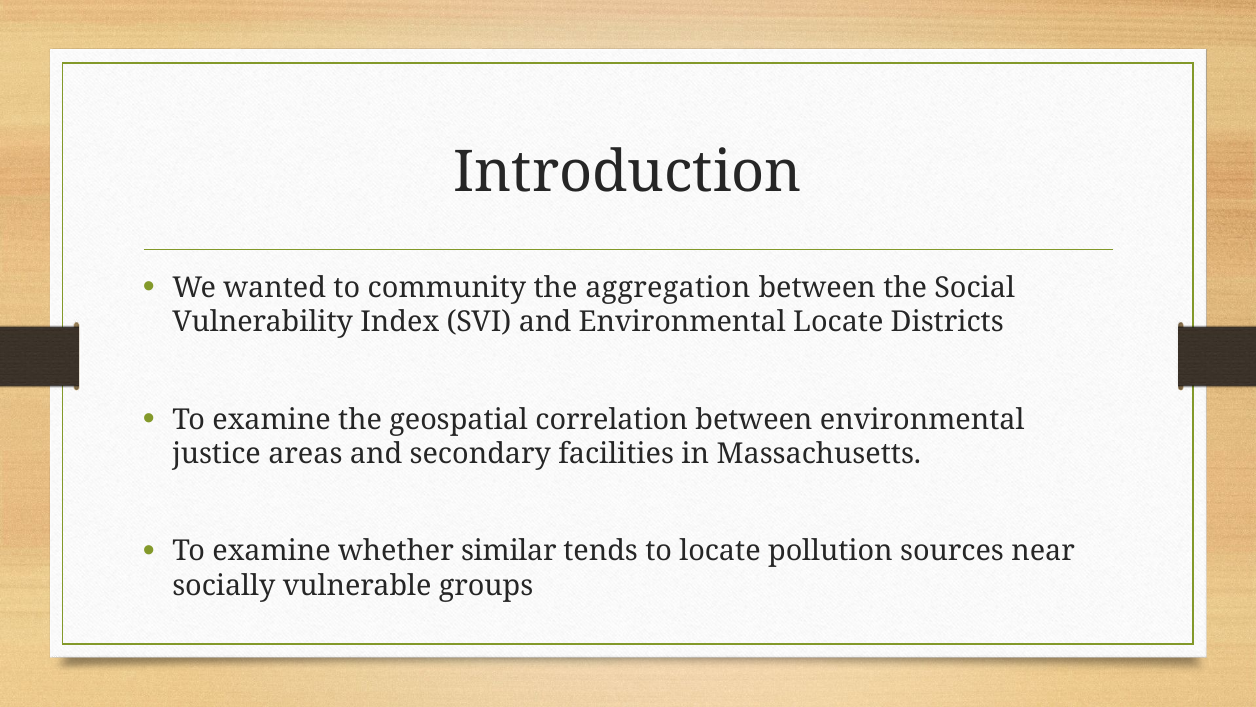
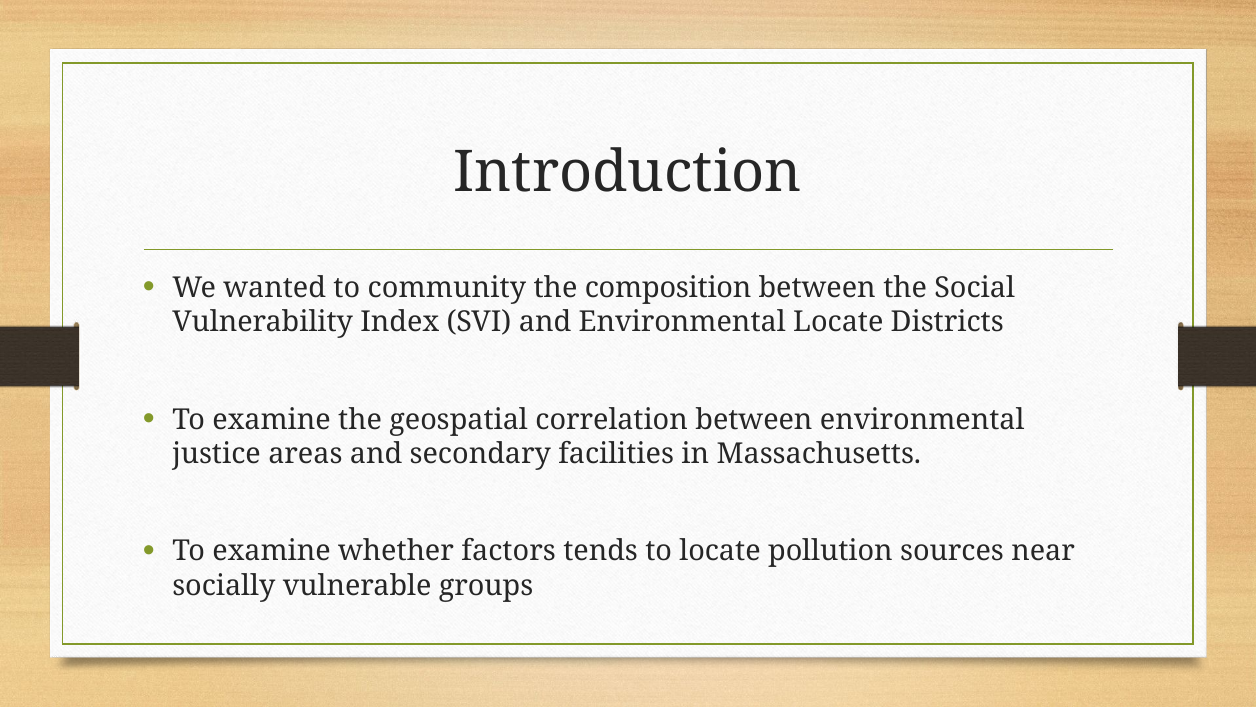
aggregation: aggregation -> composition
similar: similar -> factors
